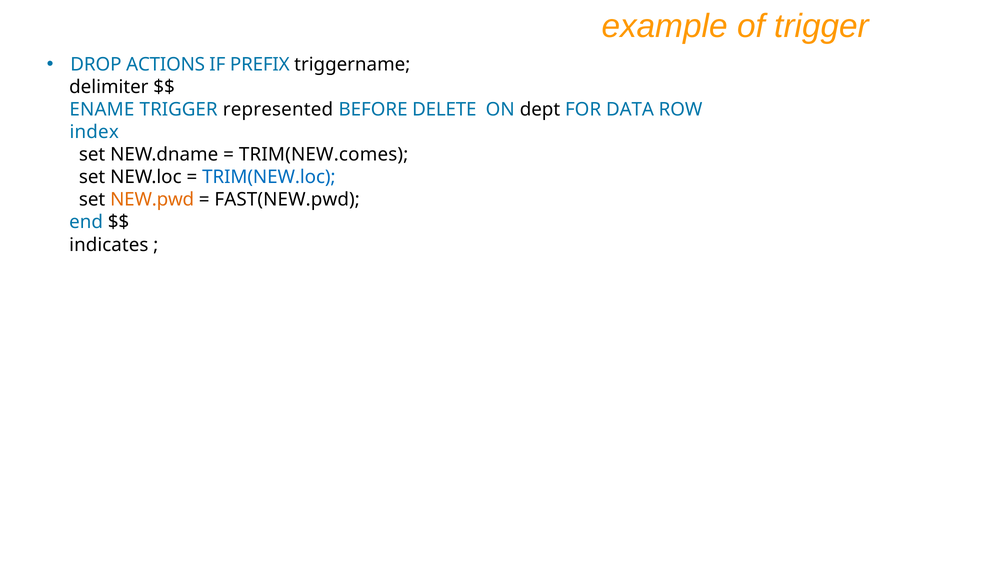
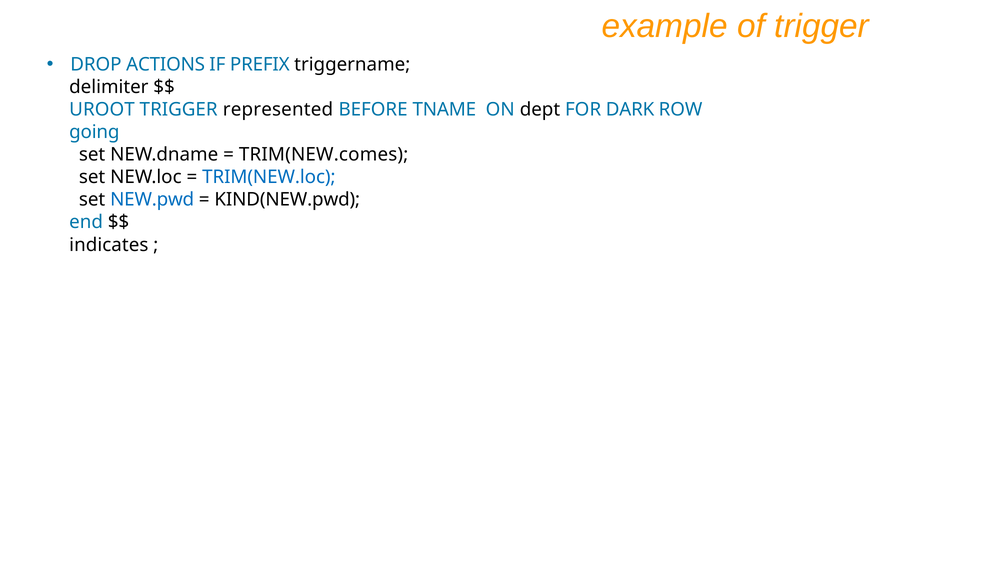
ENAME: ENAME -> UROOT
DELETE: DELETE -> TNAME
DATA: DATA -> DARK
index: index -> going
NEW.pwd colour: orange -> blue
FAST(NEW.pwd: FAST(NEW.pwd -> KIND(NEW.pwd
